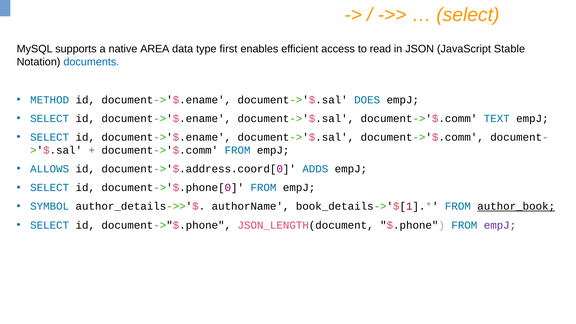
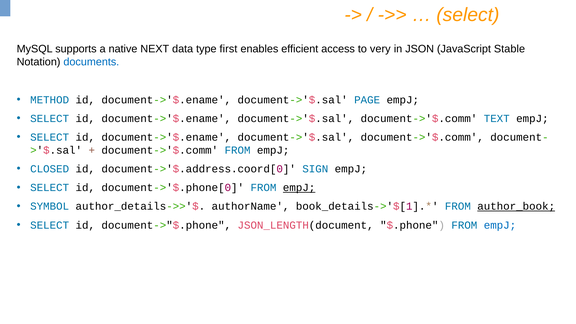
AREA: AREA -> NEXT
read: read -> very
DOES: DOES -> PAGE
ALLOWS: ALLOWS -> CLOSED
ADDS: ADDS -> SIGN
empJ at (299, 188) underline: none -> present
empJ at (500, 225) colour: purple -> blue
